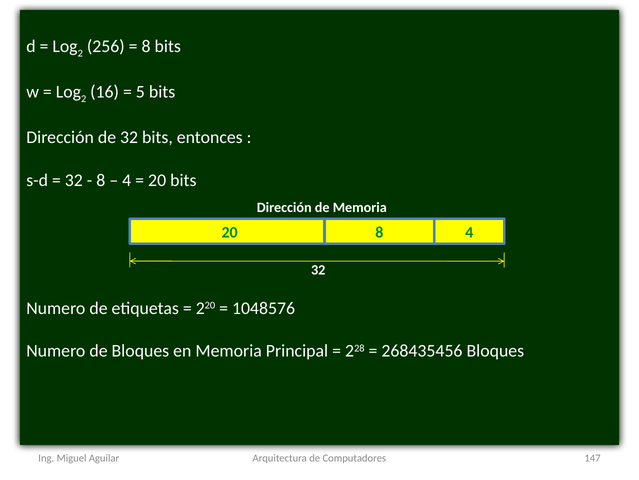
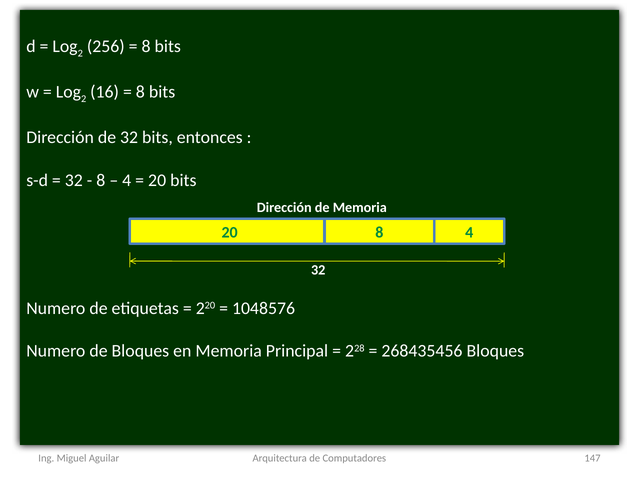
5 at (140, 92): 5 -> 8
